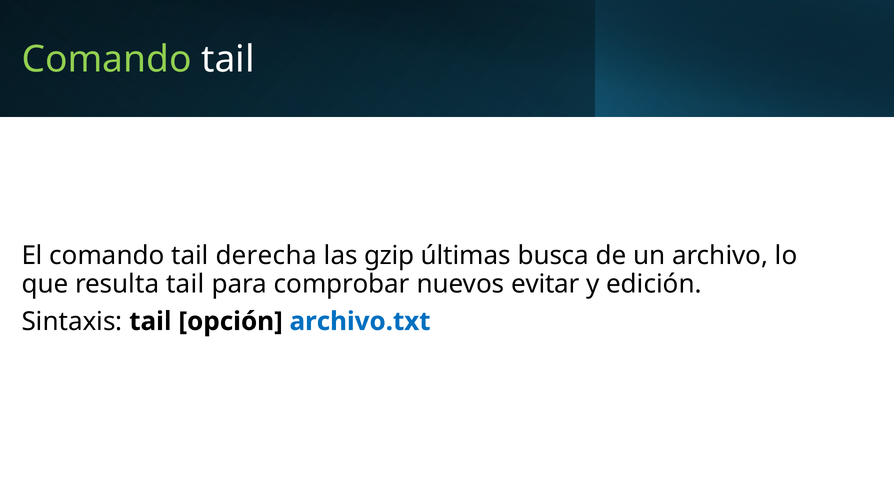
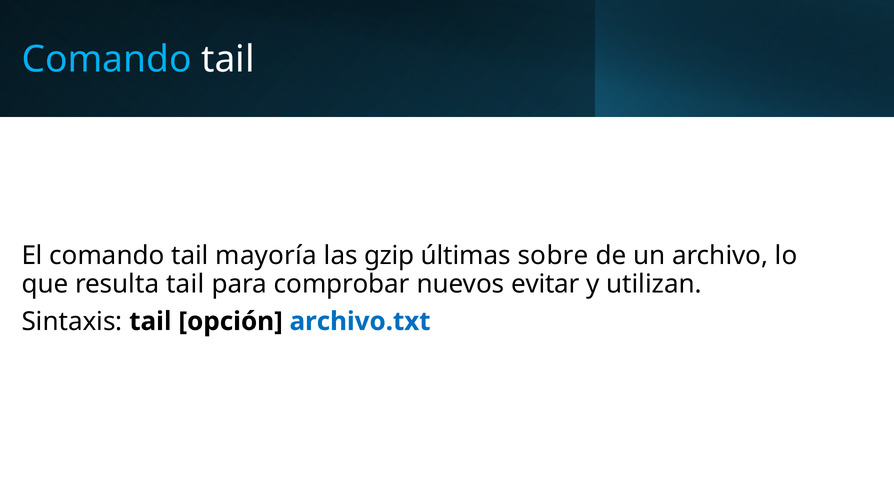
Comando at (107, 59) colour: light green -> light blue
derecha: derecha -> mayoría
busca: busca -> sobre
edición: edición -> utilizan
